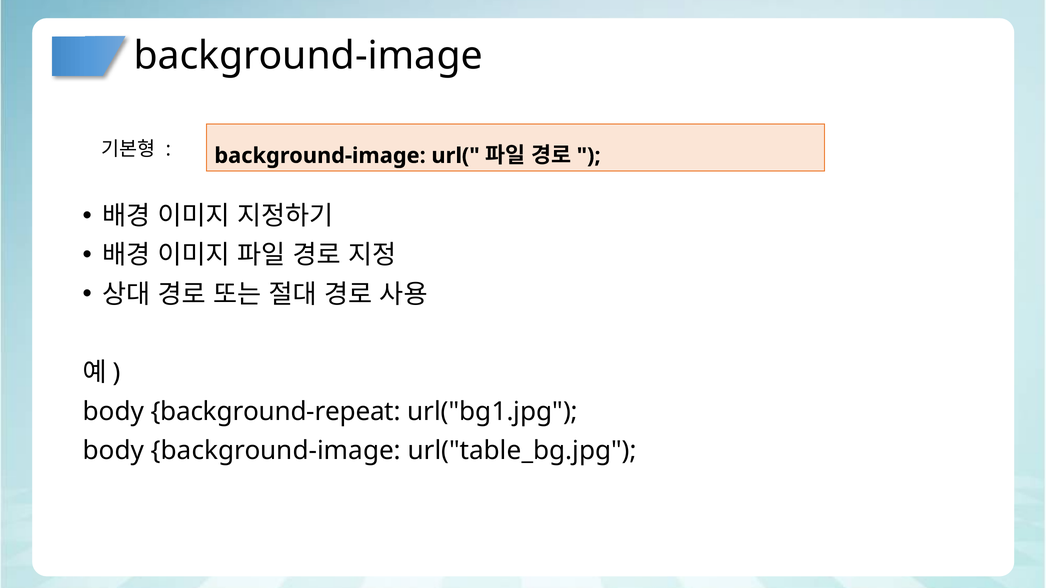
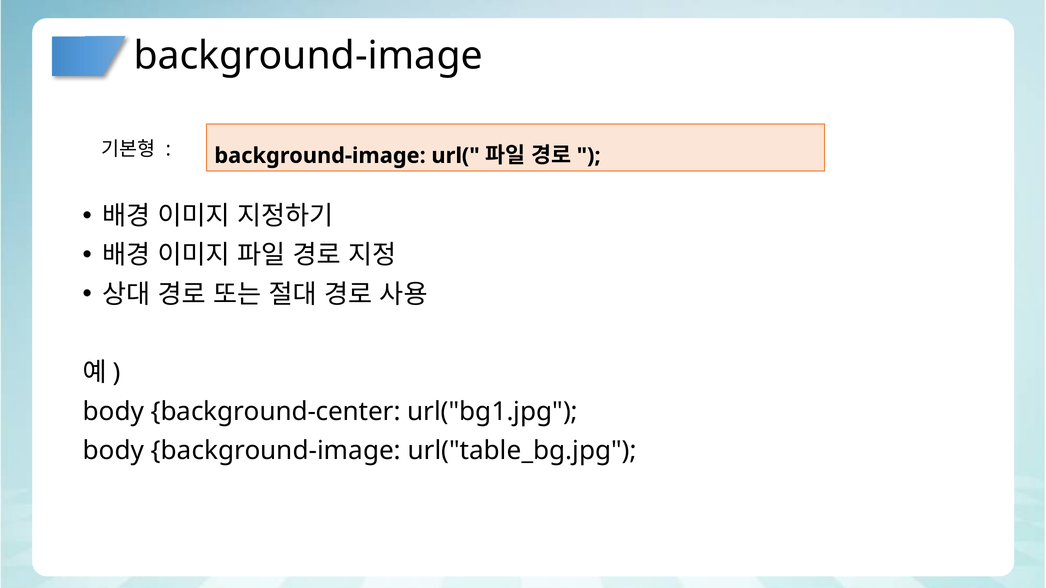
background-repeat: background-repeat -> background-center
